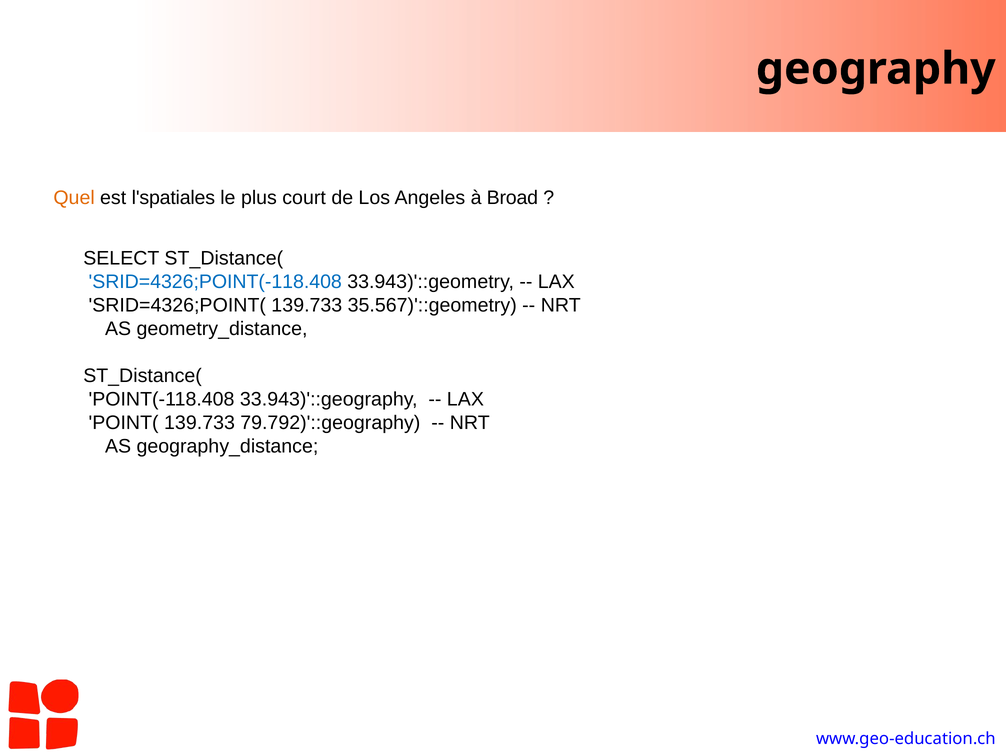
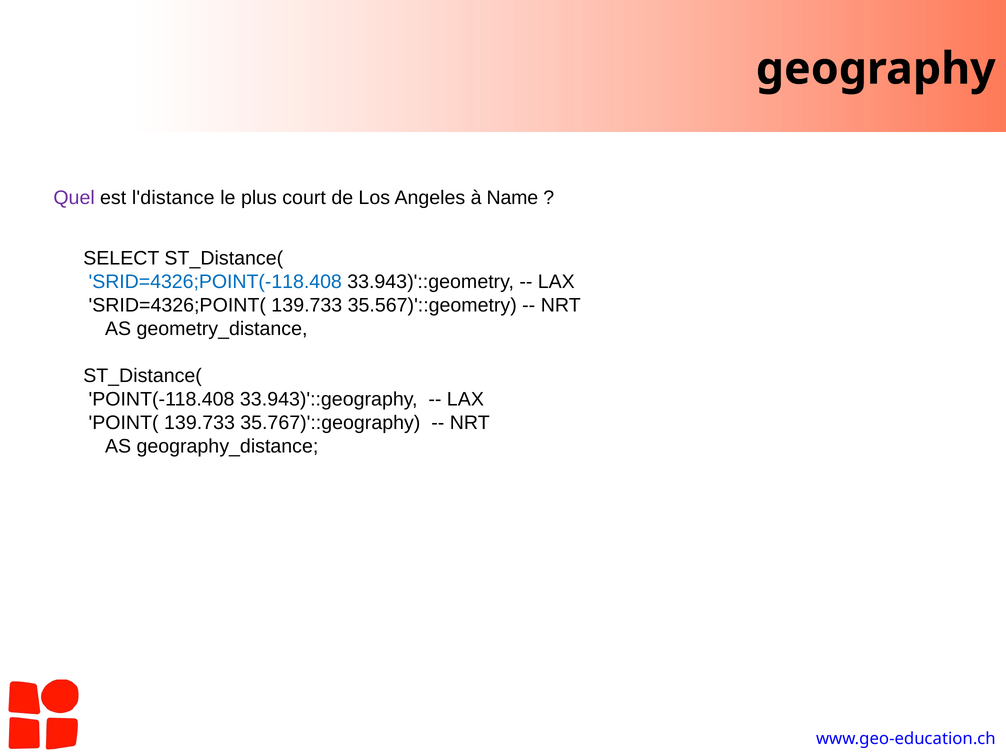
Quel colour: orange -> purple
l'spatiales: l'spatiales -> l'distance
Broad: Broad -> Name
79.792)'::geography: 79.792)'::geography -> 35.767)'::geography
